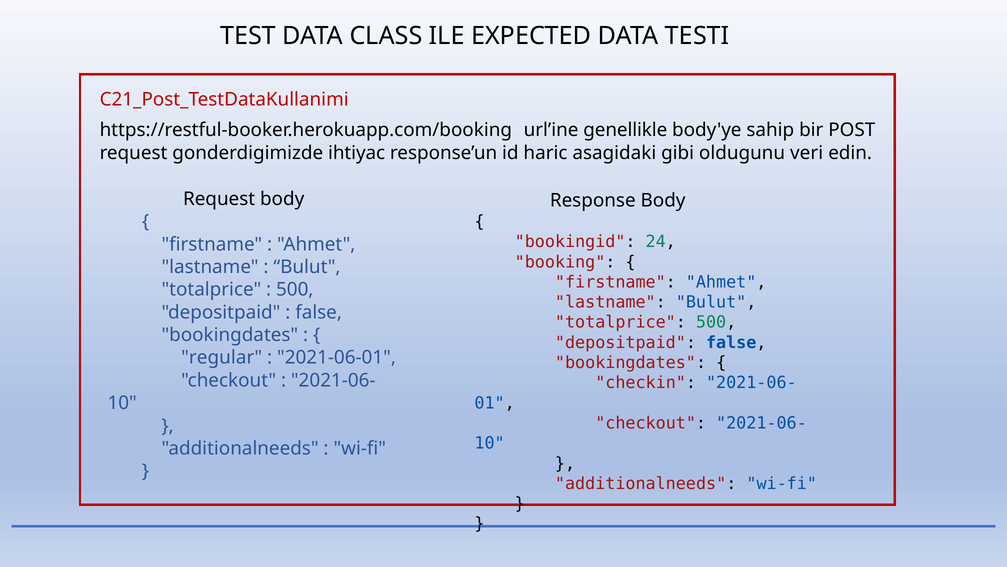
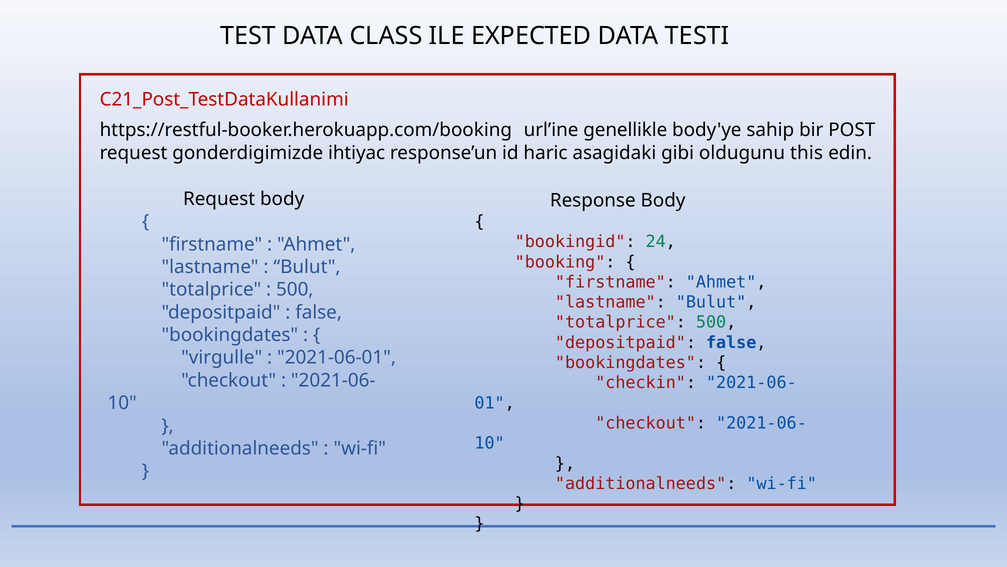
veri: veri -> this
regular: regular -> virgulle
